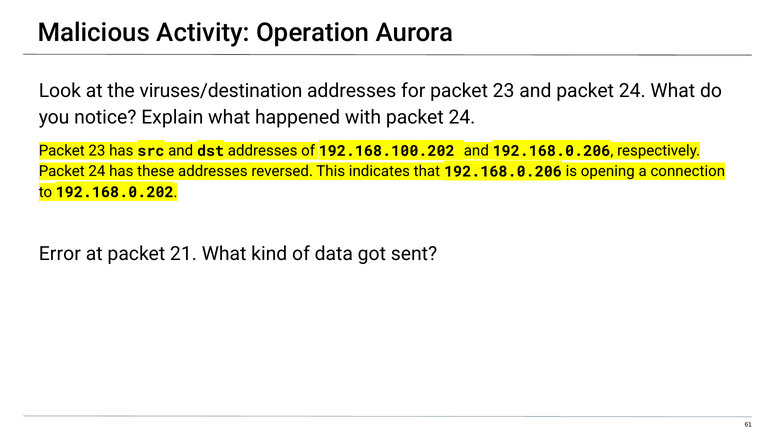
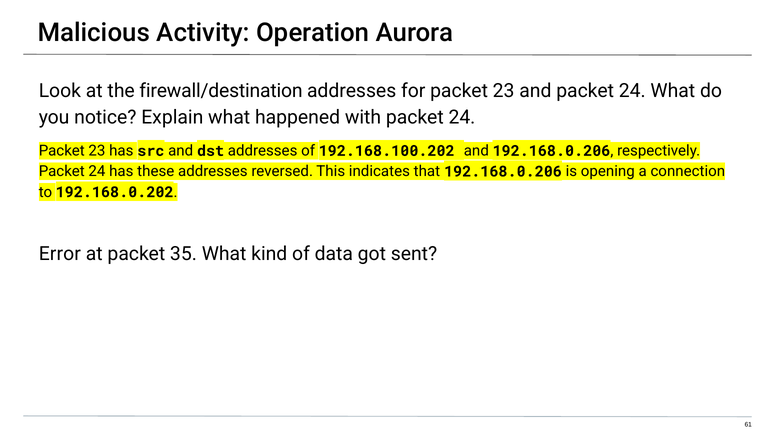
viruses/destination: viruses/destination -> firewall/destination
21: 21 -> 35
